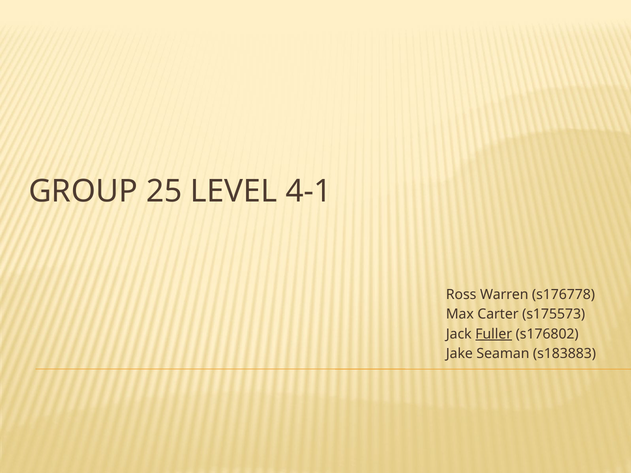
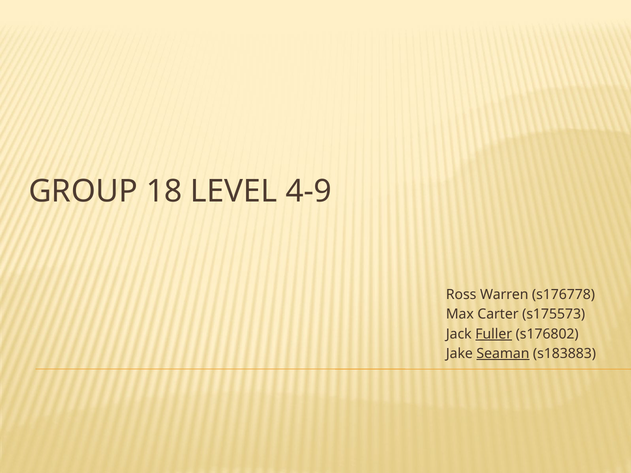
25: 25 -> 18
4-1: 4-1 -> 4-9
Seaman underline: none -> present
